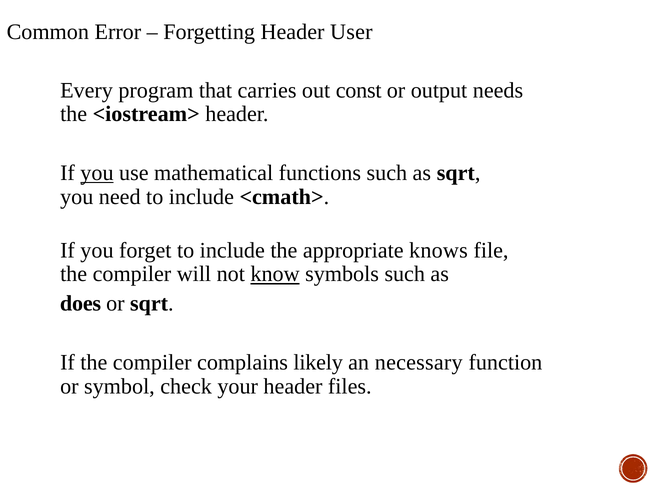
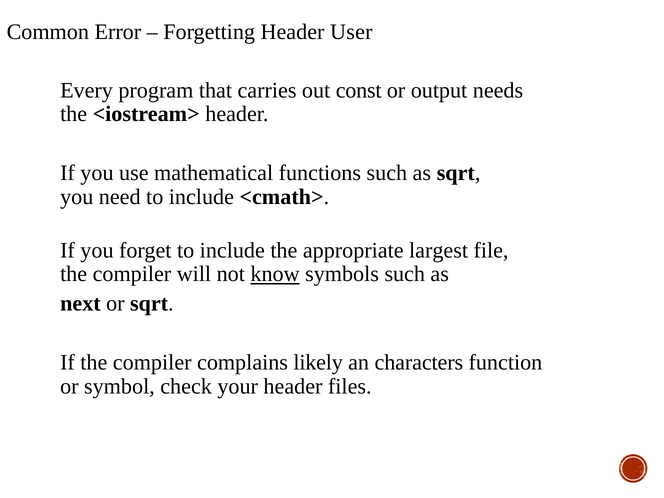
you at (97, 173) underline: present -> none
knows: knows -> largest
does: does -> next
necessary: necessary -> characters
